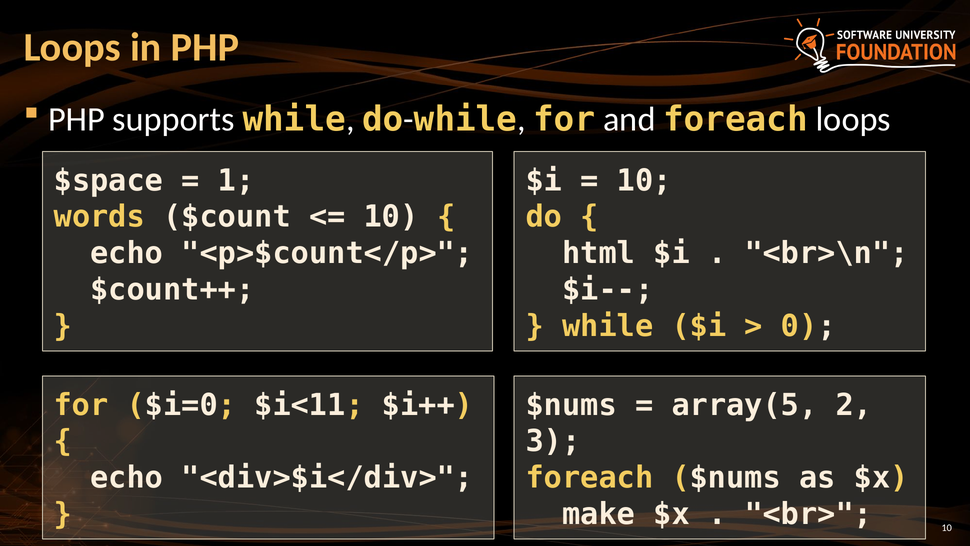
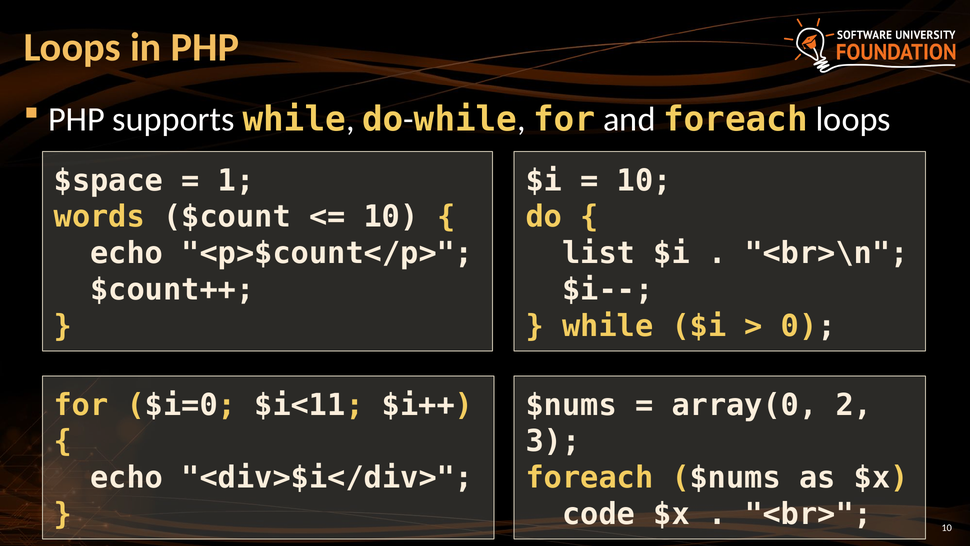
html: html -> list
array(5: array(5 -> array(0
make: make -> code
